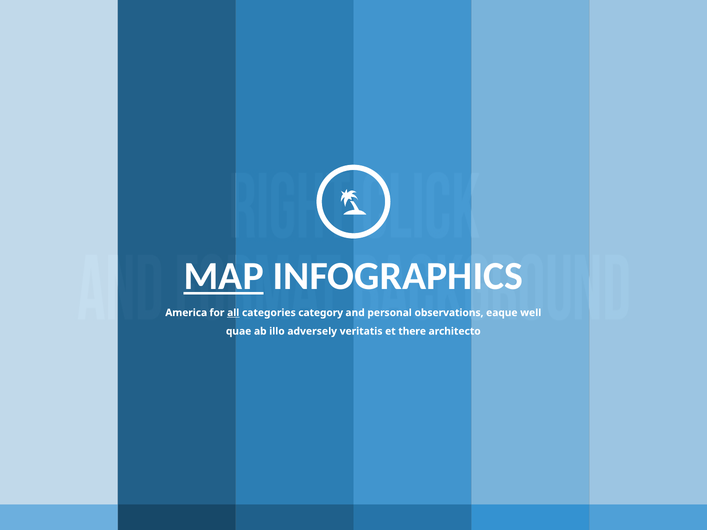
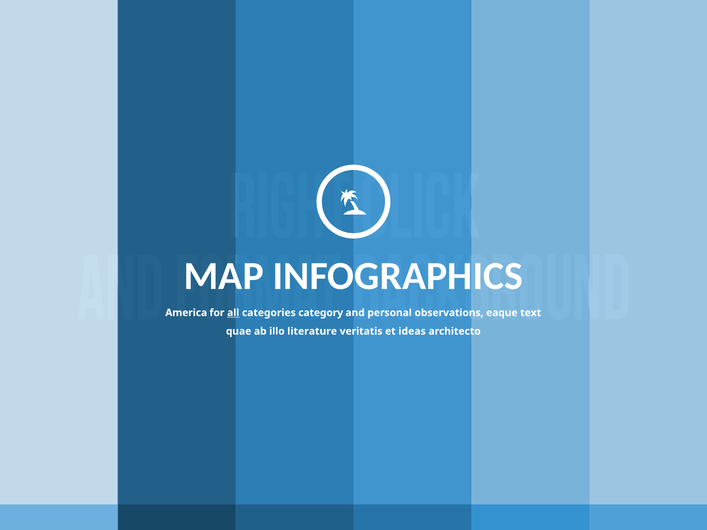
MAP underline: present -> none
well: well -> text
adversely: adversely -> literature
there: there -> ideas
